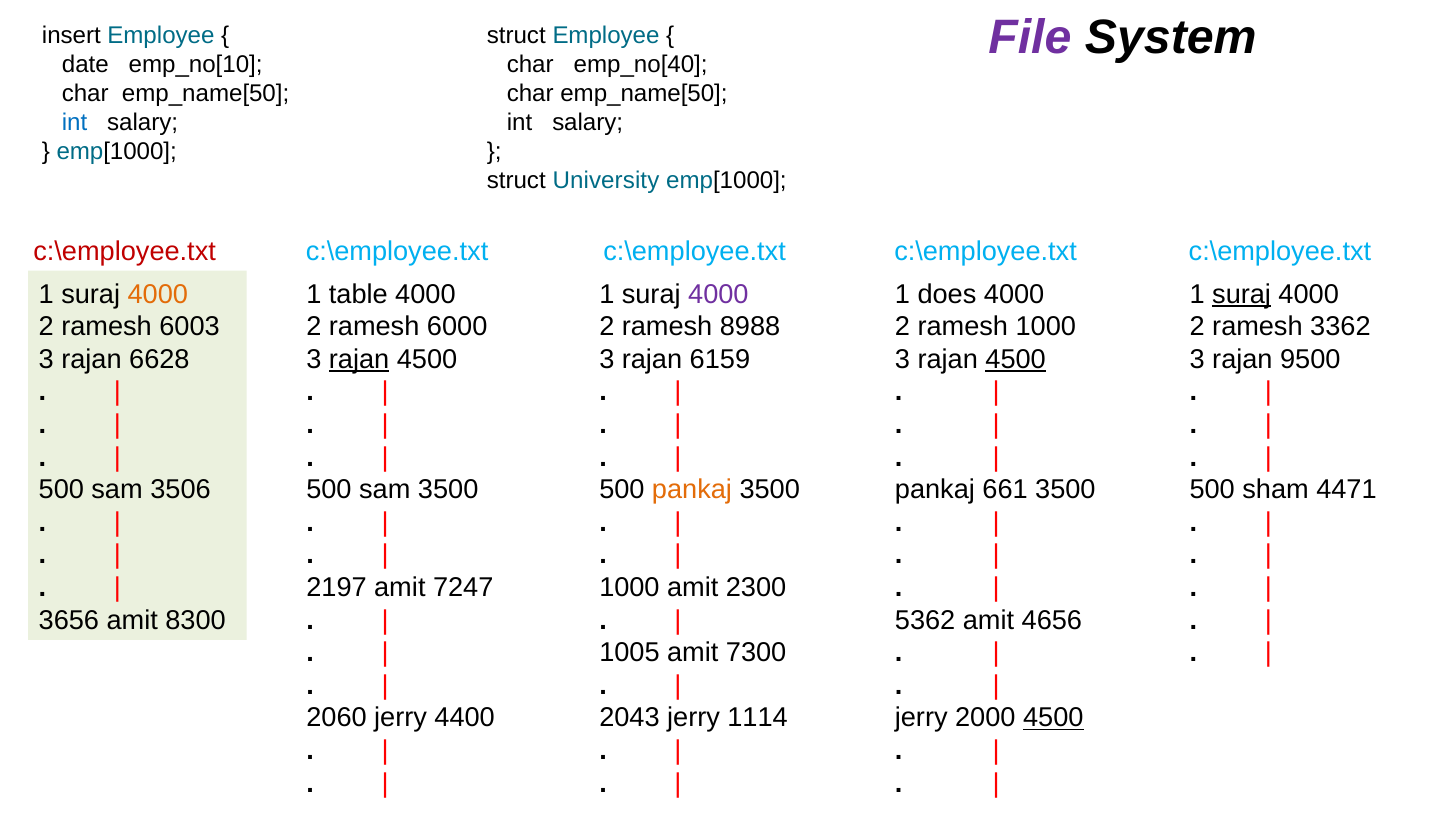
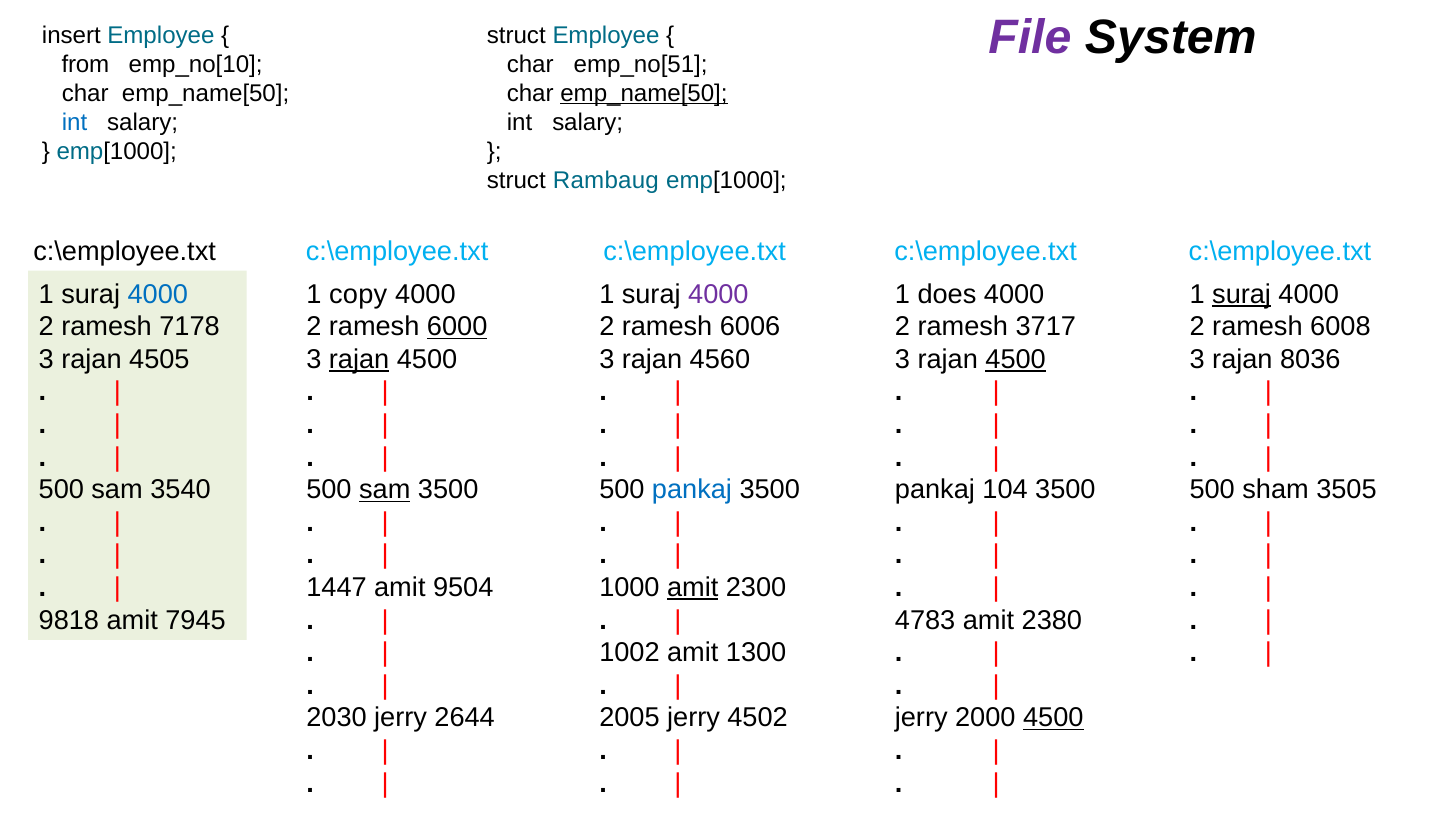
date: date -> from
emp_no[40: emp_no[40 -> emp_no[51
emp_name[50 at (644, 93) underline: none -> present
University: University -> Rambaug
c:\employee.txt at (125, 251) colour: red -> black
4000 at (158, 294) colour: orange -> blue
table: table -> copy
6003: 6003 -> 7178
6000 underline: none -> present
8988: 8988 -> 6006
ramesh 1000: 1000 -> 3717
3362: 3362 -> 6008
6628: 6628 -> 4505
6159: 6159 -> 4560
9500: 9500 -> 8036
3506: 3506 -> 3540
sam at (385, 490) underline: none -> present
pankaj at (692, 490) colour: orange -> blue
661: 661 -> 104
4471: 4471 -> 3505
2197: 2197 -> 1447
7247: 7247 -> 9504
amit at (693, 588) underline: none -> present
3656: 3656 -> 9818
8300: 8300 -> 7945
5362: 5362 -> 4783
4656: 4656 -> 2380
1005: 1005 -> 1002
7300: 7300 -> 1300
2060: 2060 -> 2030
4400: 4400 -> 2644
2043: 2043 -> 2005
1114: 1114 -> 4502
